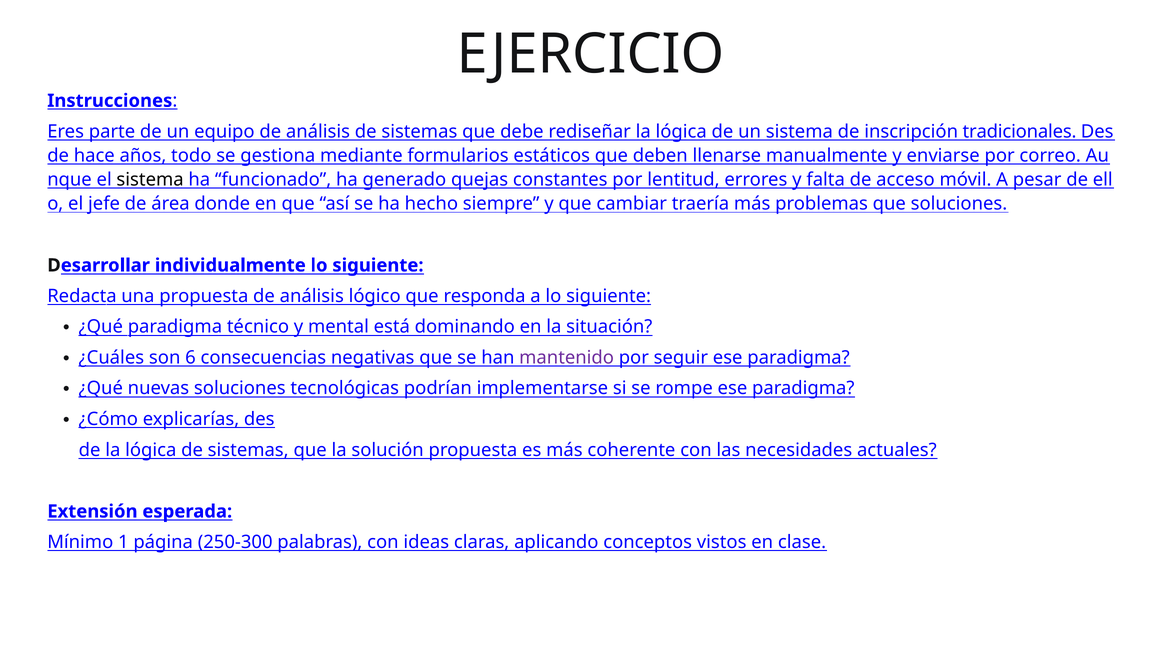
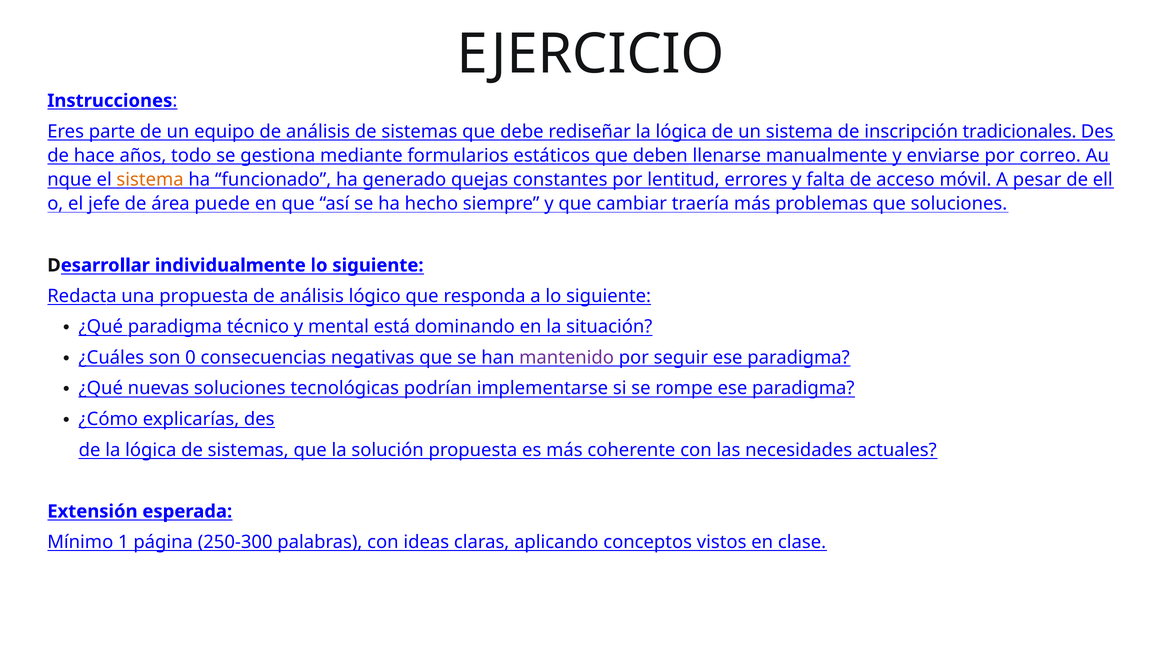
sistema at (150, 180) colour: black -> orange
donde: donde -> puede
6: 6 -> 0
